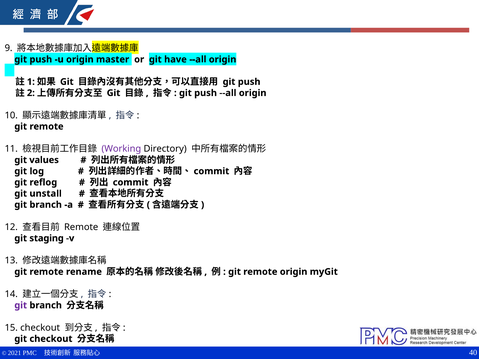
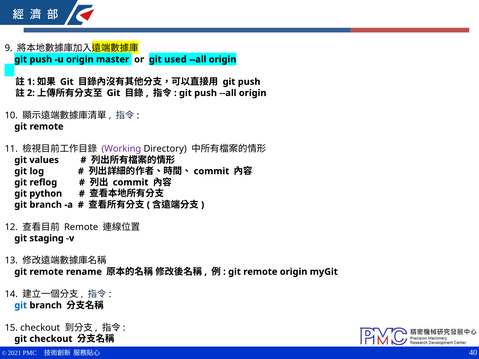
have: have -> used
unstall: unstall -> python
git at (21, 305) colour: purple -> blue
